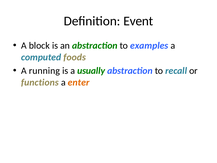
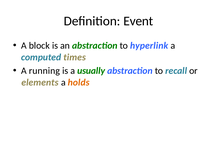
examples: examples -> hyperlink
foods: foods -> times
functions: functions -> elements
enter: enter -> holds
